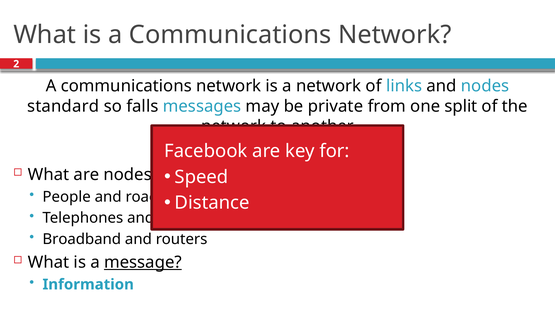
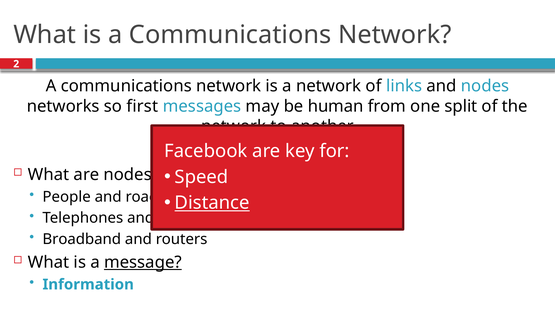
standard: standard -> networks
falls: falls -> first
private: private -> human
Distance underline: none -> present
